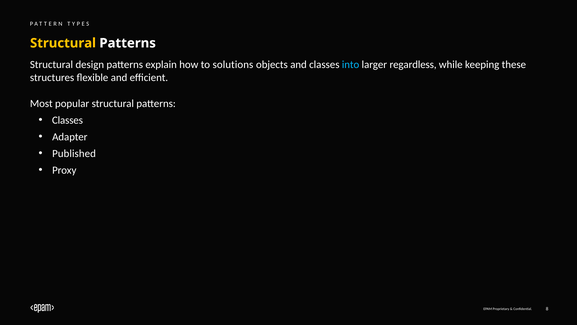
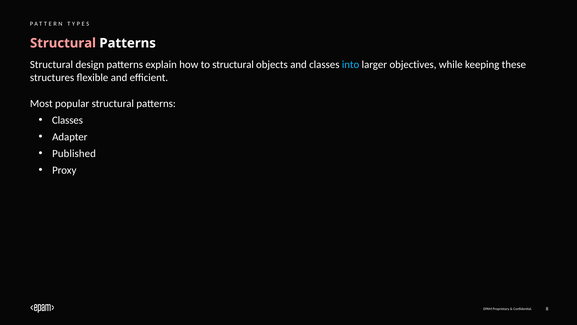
Structural at (63, 43) colour: yellow -> pink
to solutions: solutions -> structural
regardless: regardless -> objectives
